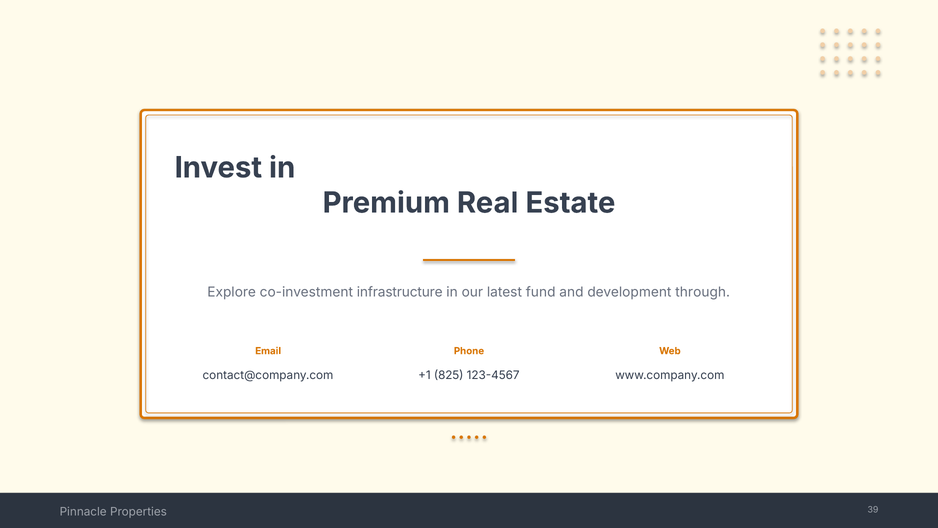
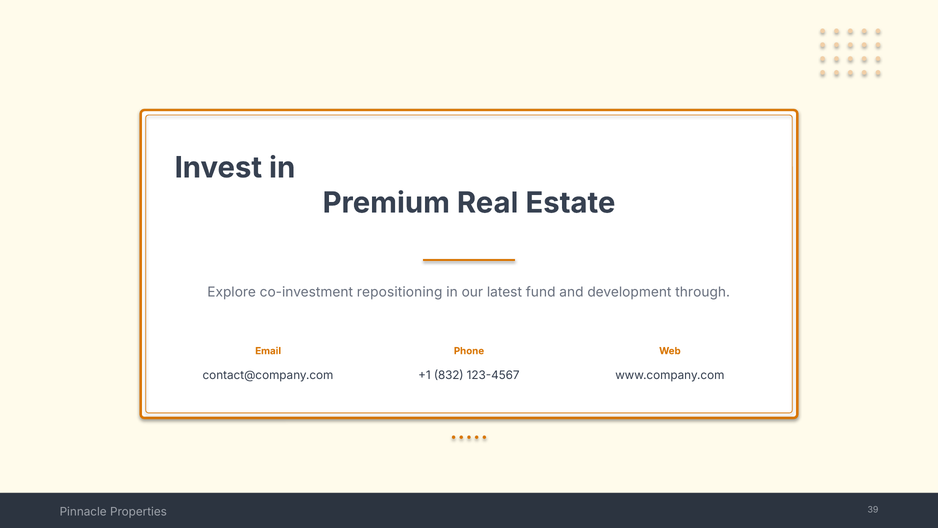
infrastructure: infrastructure -> repositioning
825: 825 -> 832
